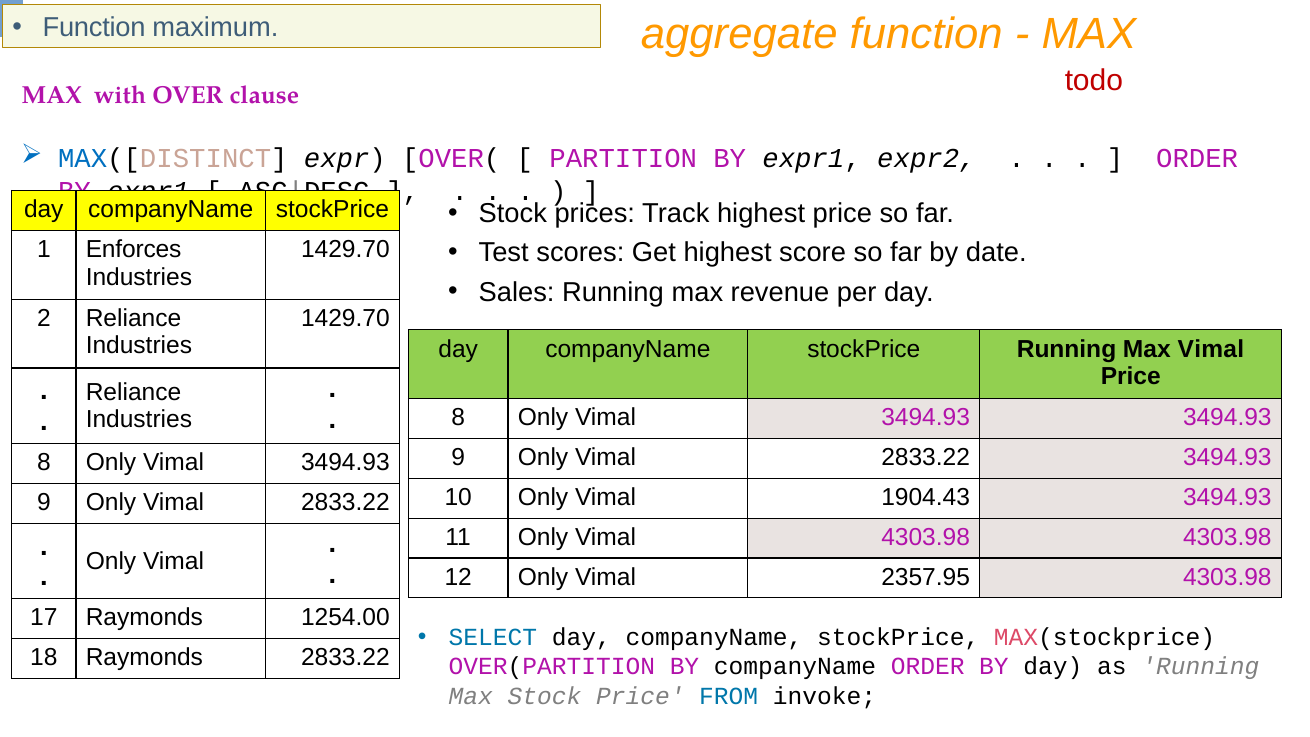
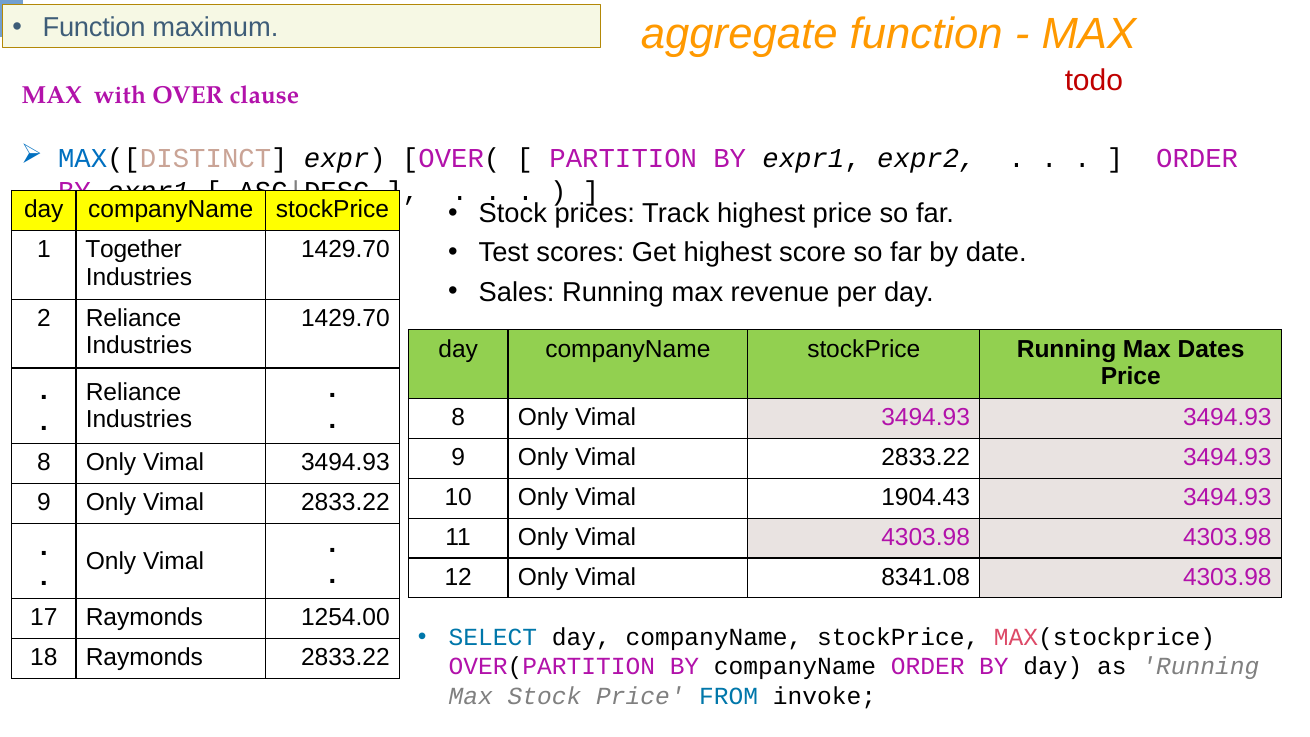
Enforces: Enforces -> Together
Max Vimal: Vimal -> Dates
2357.95: 2357.95 -> 8341.08
